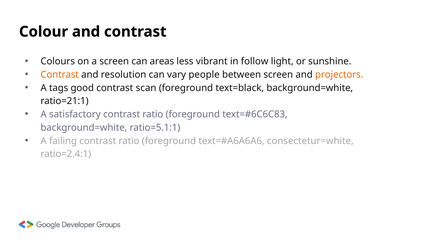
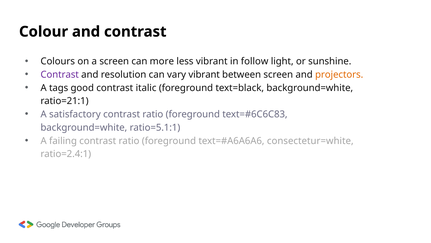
areas: areas -> more
Contrast at (60, 75) colour: orange -> purple
vary people: people -> vibrant
scan: scan -> italic
